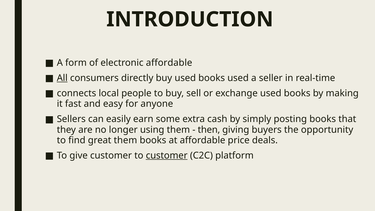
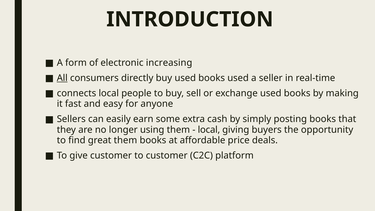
electronic affordable: affordable -> increasing
then at (209, 130): then -> local
customer at (167, 155) underline: present -> none
